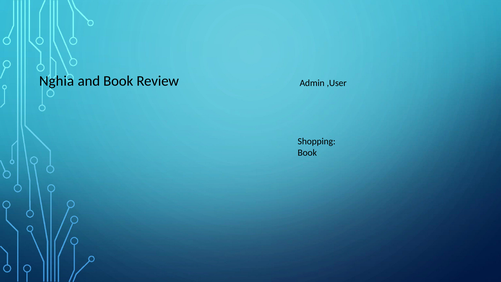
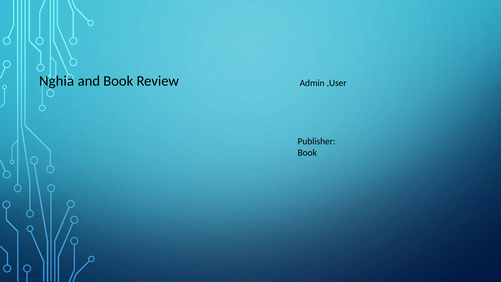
Shopping: Shopping -> Publisher
